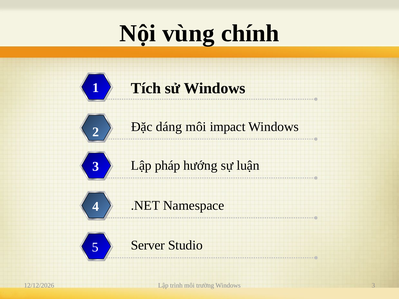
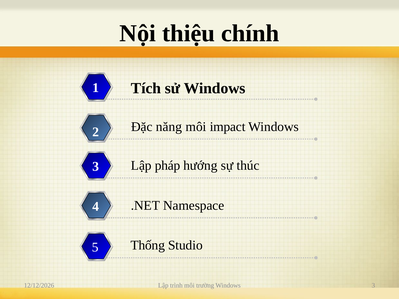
vùng: vùng -> thiệu
dáng: dáng -> năng
luận: luận -> thúc
Server: Server -> Thống
